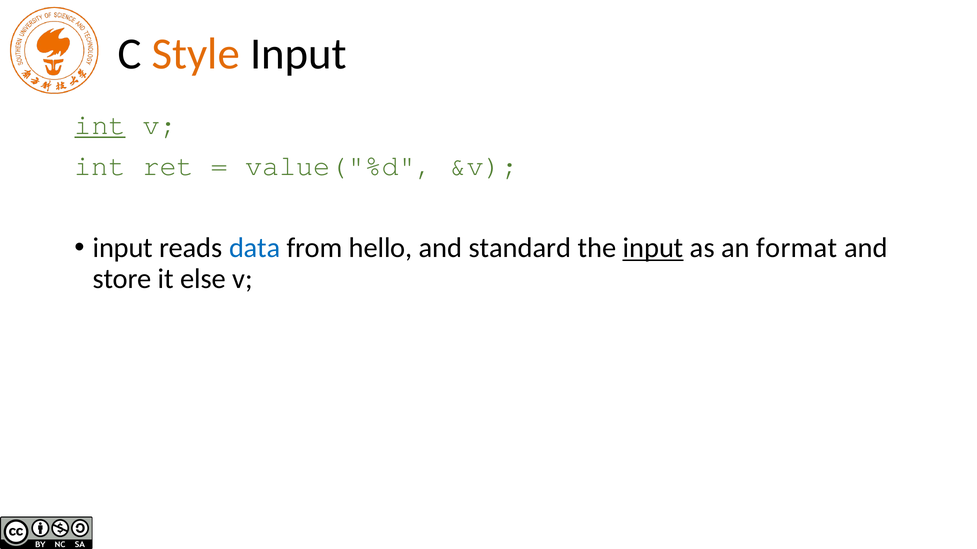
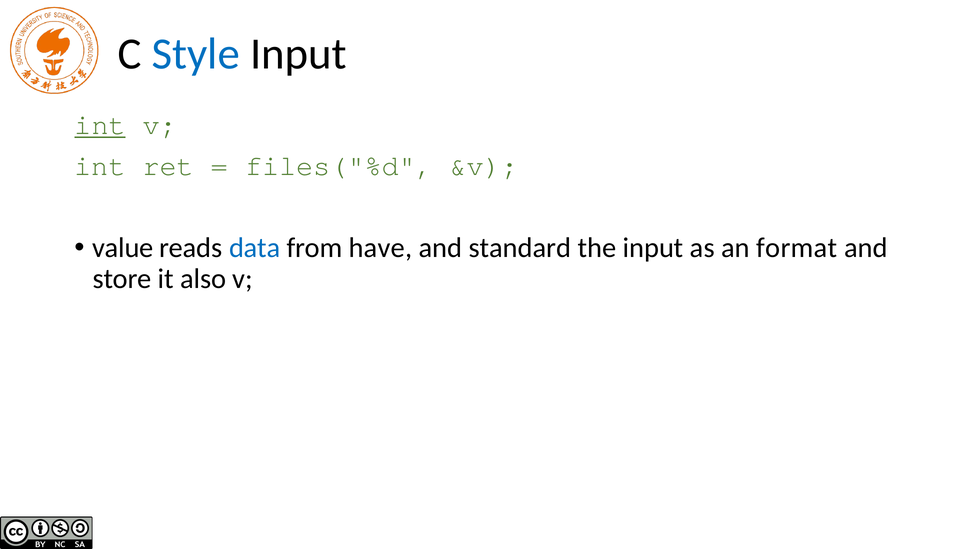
Style colour: orange -> blue
value("%d: value("%d -> files("%d
input at (123, 248): input -> value
hello: hello -> have
input at (653, 248) underline: present -> none
else: else -> also
